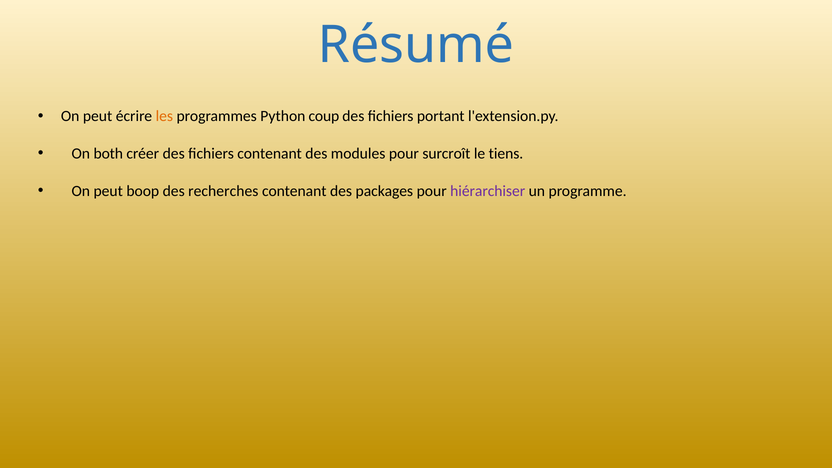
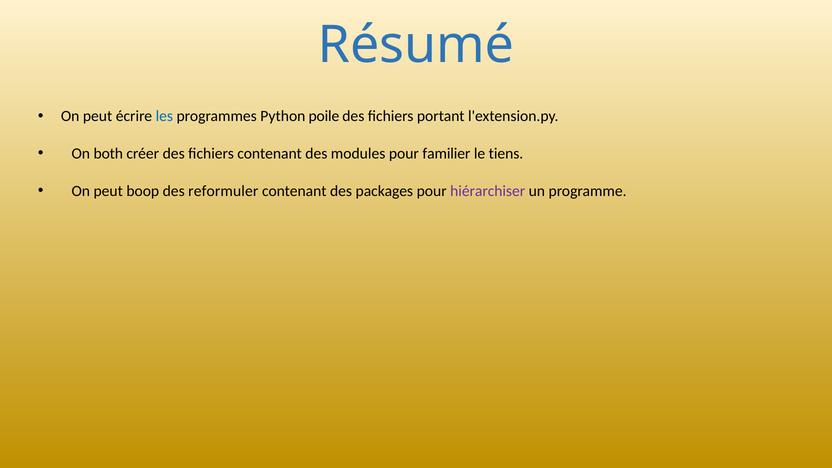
les colour: orange -> blue
coup: coup -> poile
surcroît: surcroît -> familier
recherches: recherches -> reformuler
